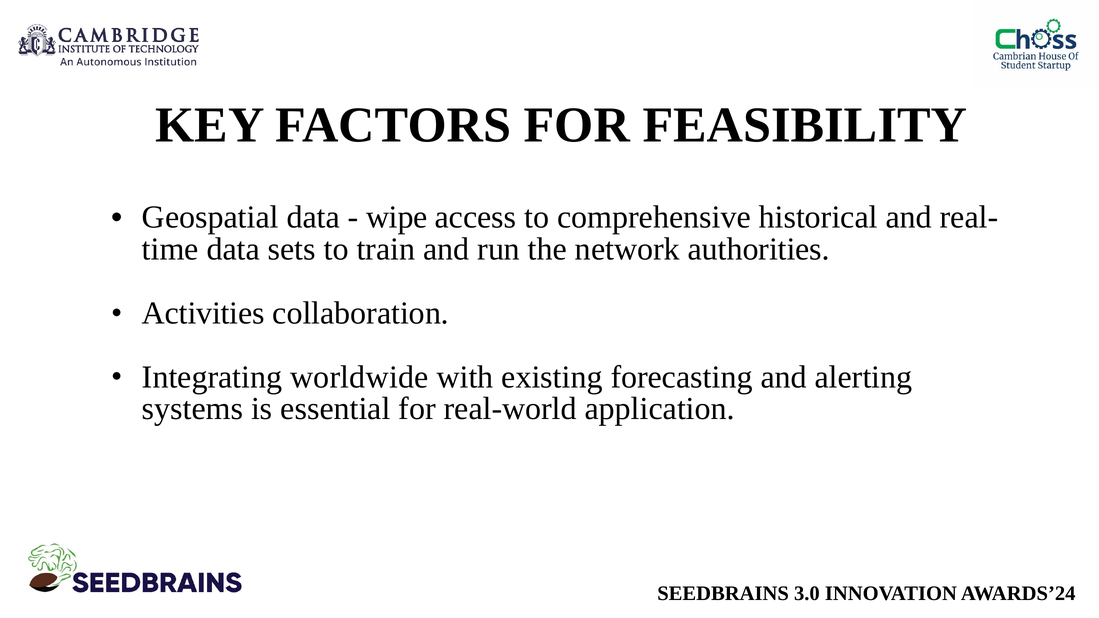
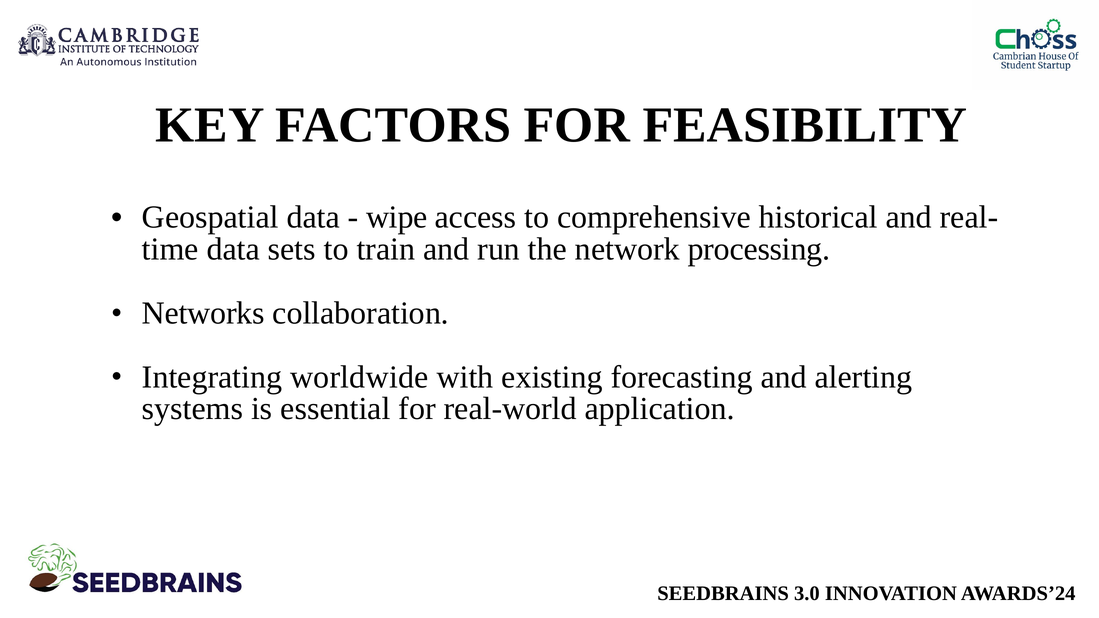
authorities: authorities -> processing
Activities: Activities -> Networks
